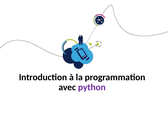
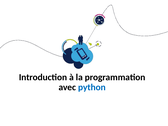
python colour: purple -> blue
